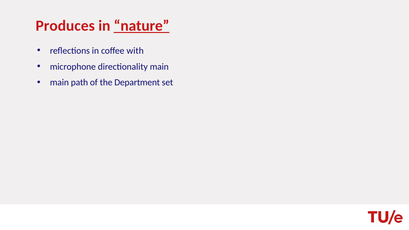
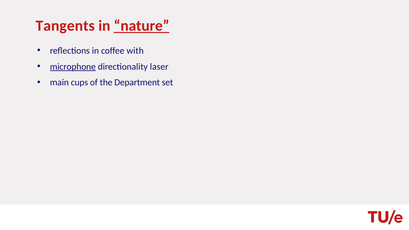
Produces: Produces -> Tangents
microphone underline: none -> present
directionality main: main -> laser
path: path -> cups
